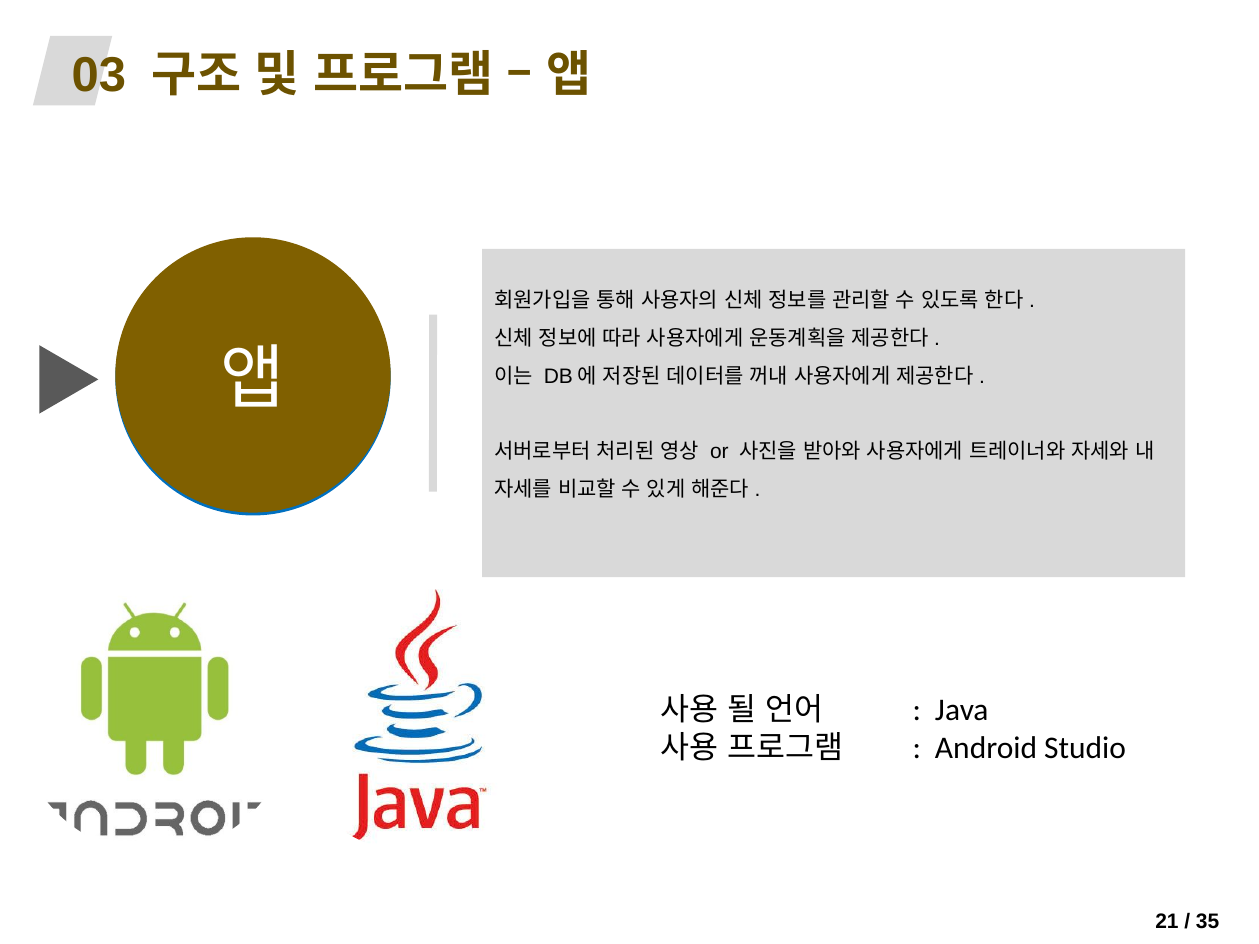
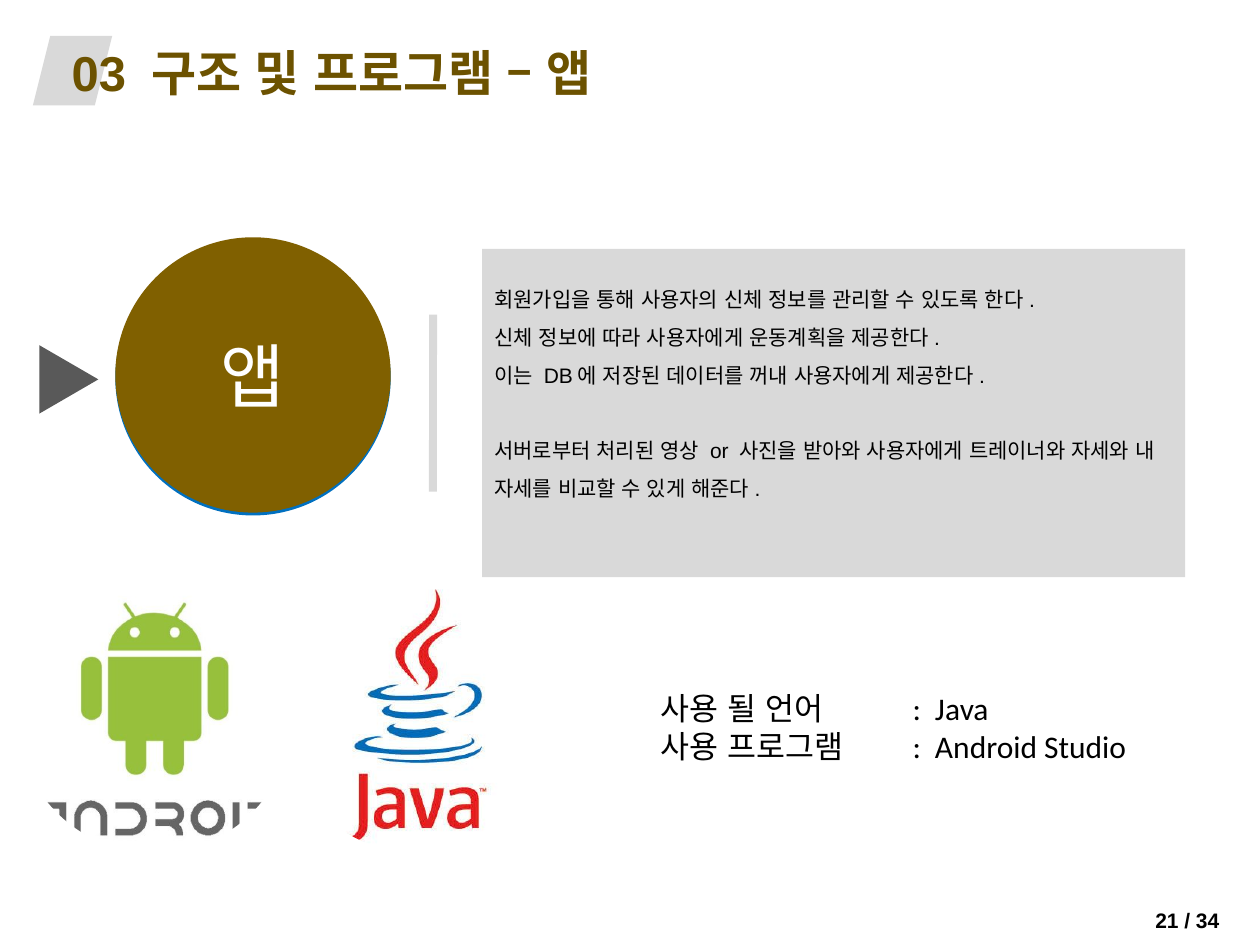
35: 35 -> 34
